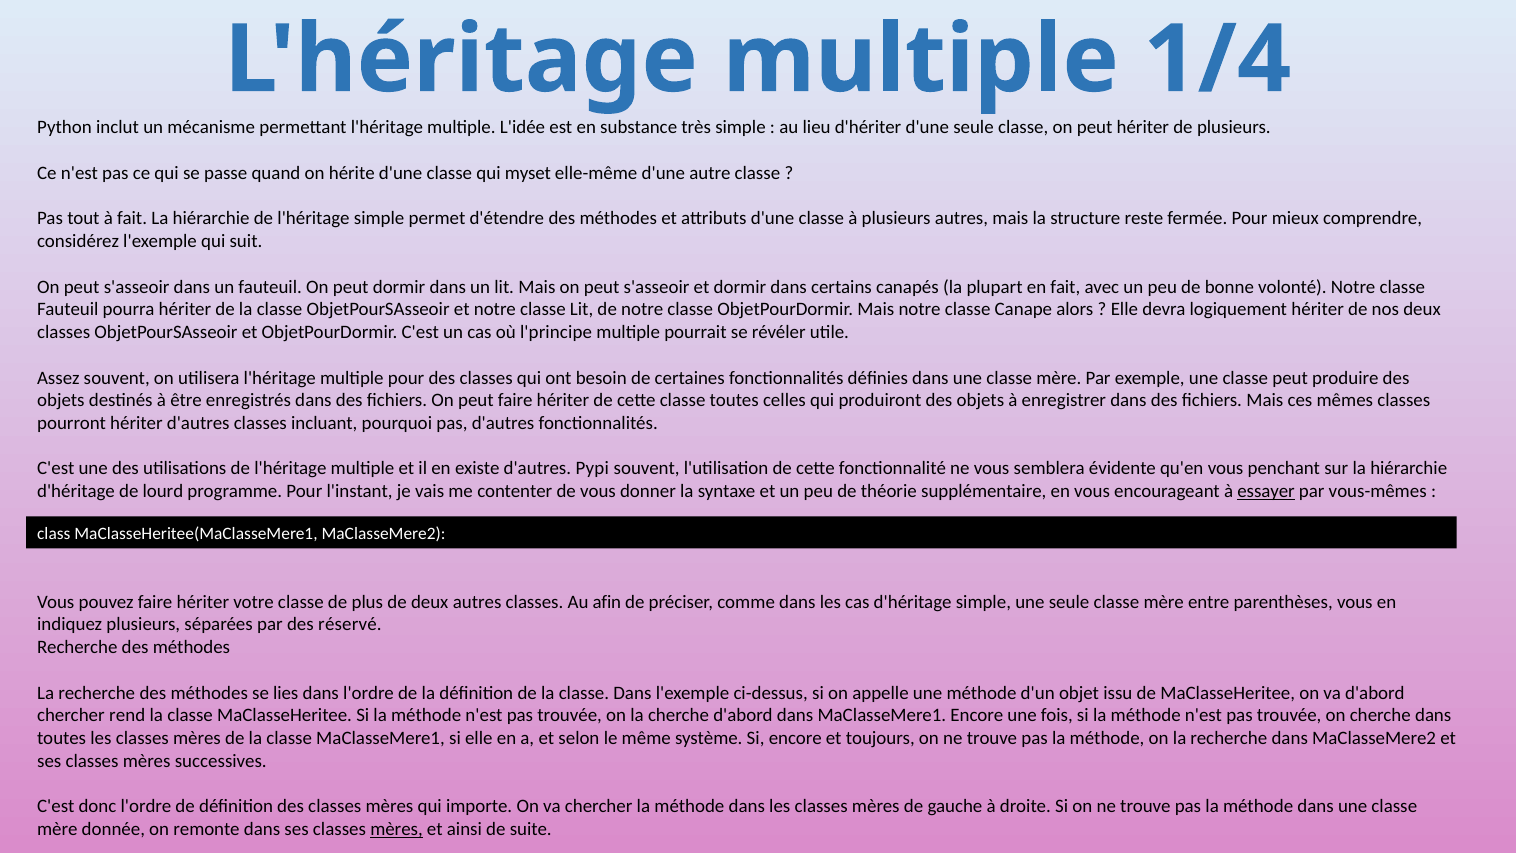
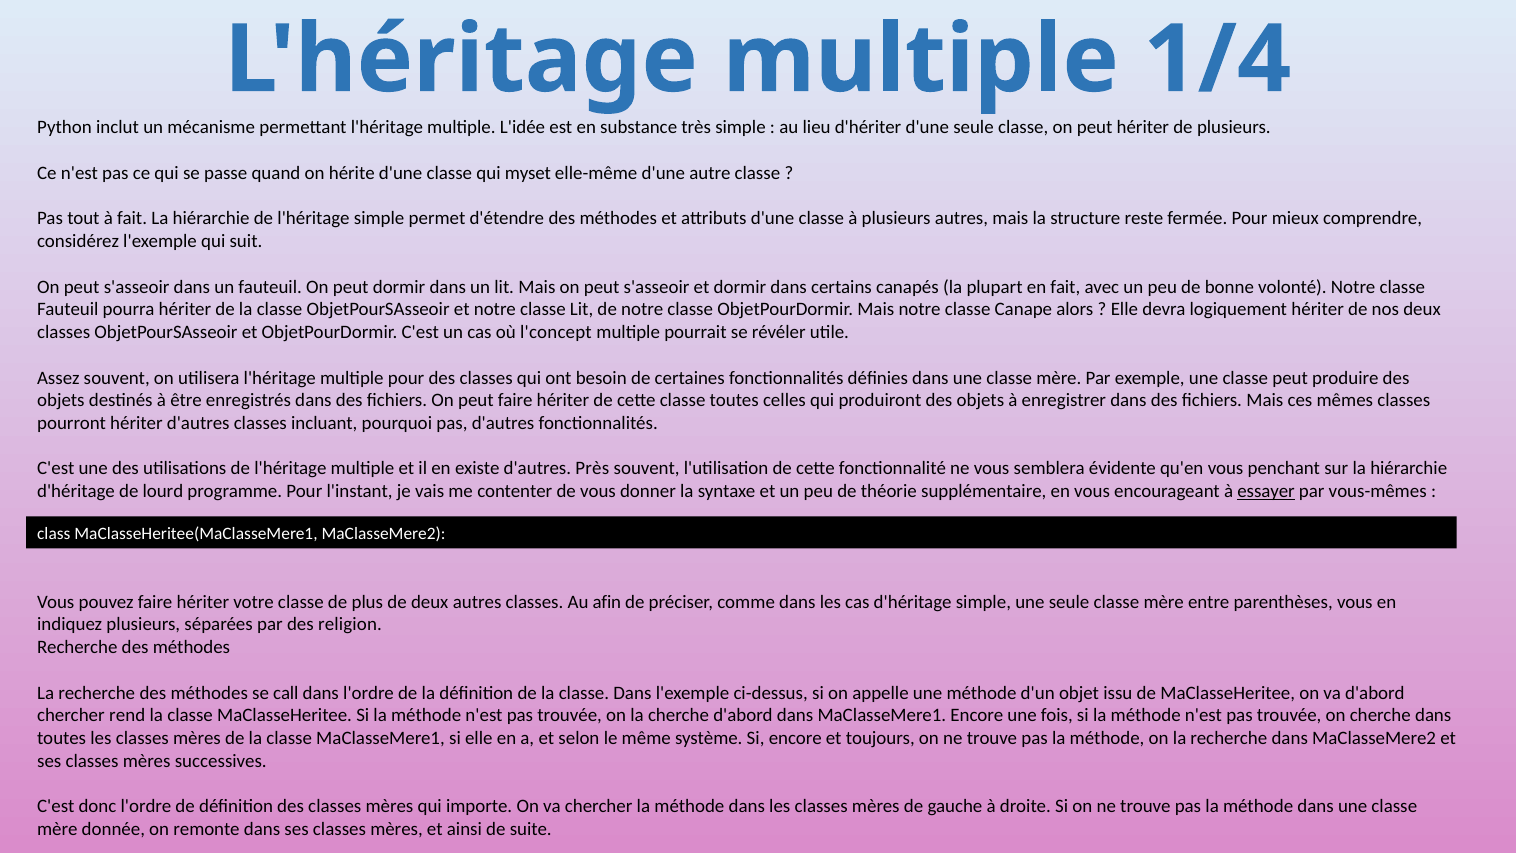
l'principe: l'principe -> l'concept
Pypi: Pypi -> Près
réservé: réservé -> religion
lies: lies -> call
mères at (397, 829) underline: present -> none
